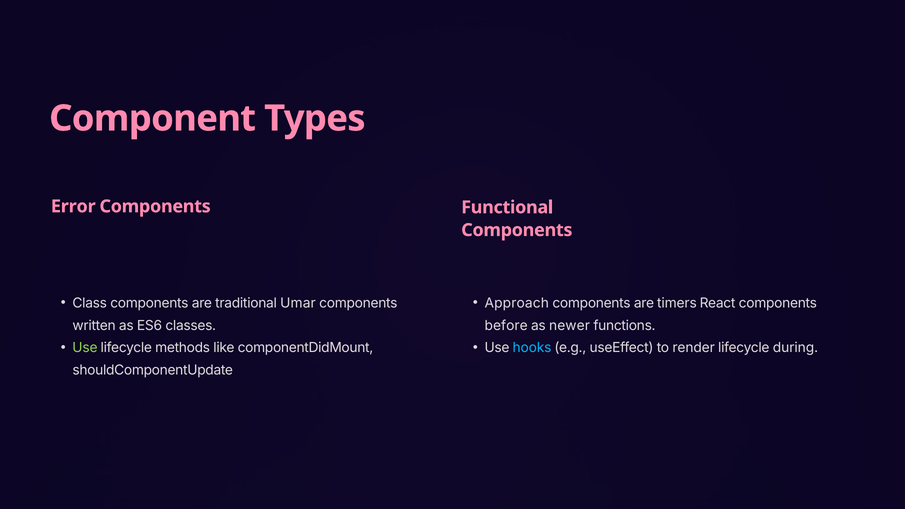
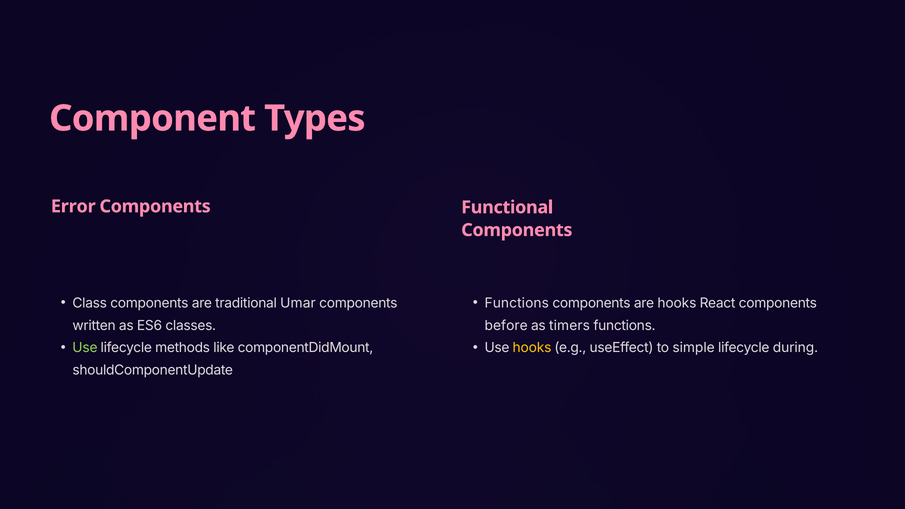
Approach at (517, 303): Approach -> Functions
are timers: timers -> hooks
newer: newer -> timers
hooks at (532, 348) colour: light blue -> yellow
render: render -> simple
